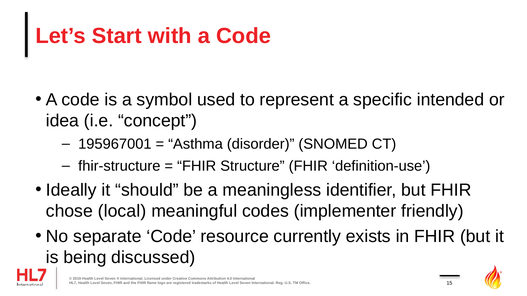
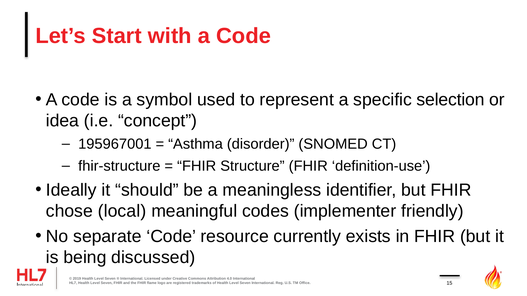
intended: intended -> selection
